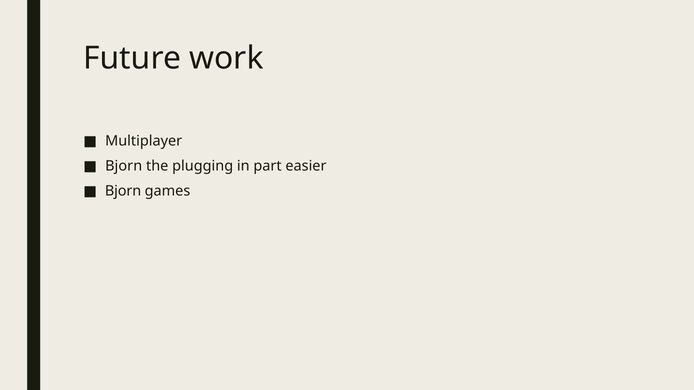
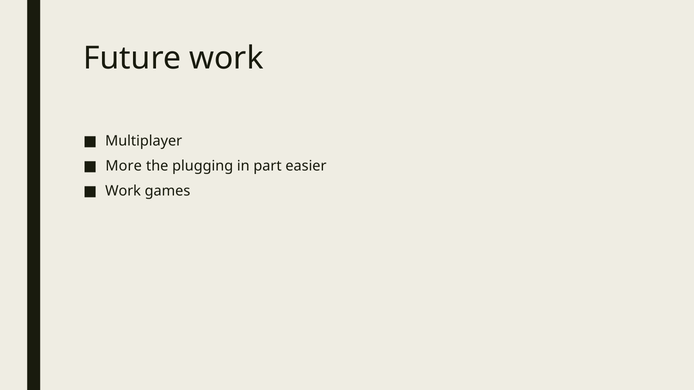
Bjorn at (124, 166): Bjorn -> More
Bjorn at (123, 191): Bjorn -> Work
